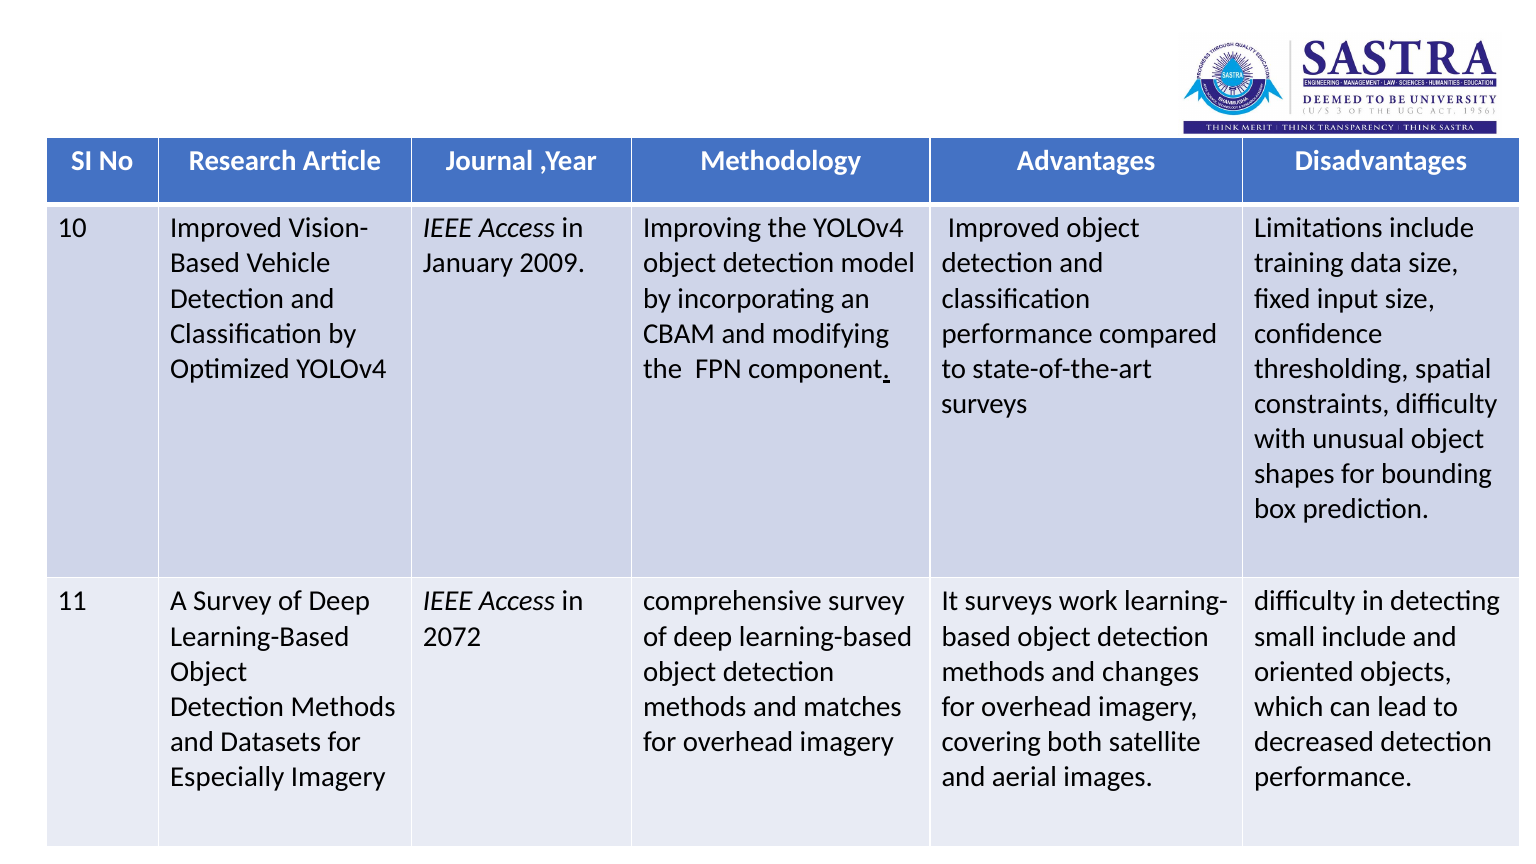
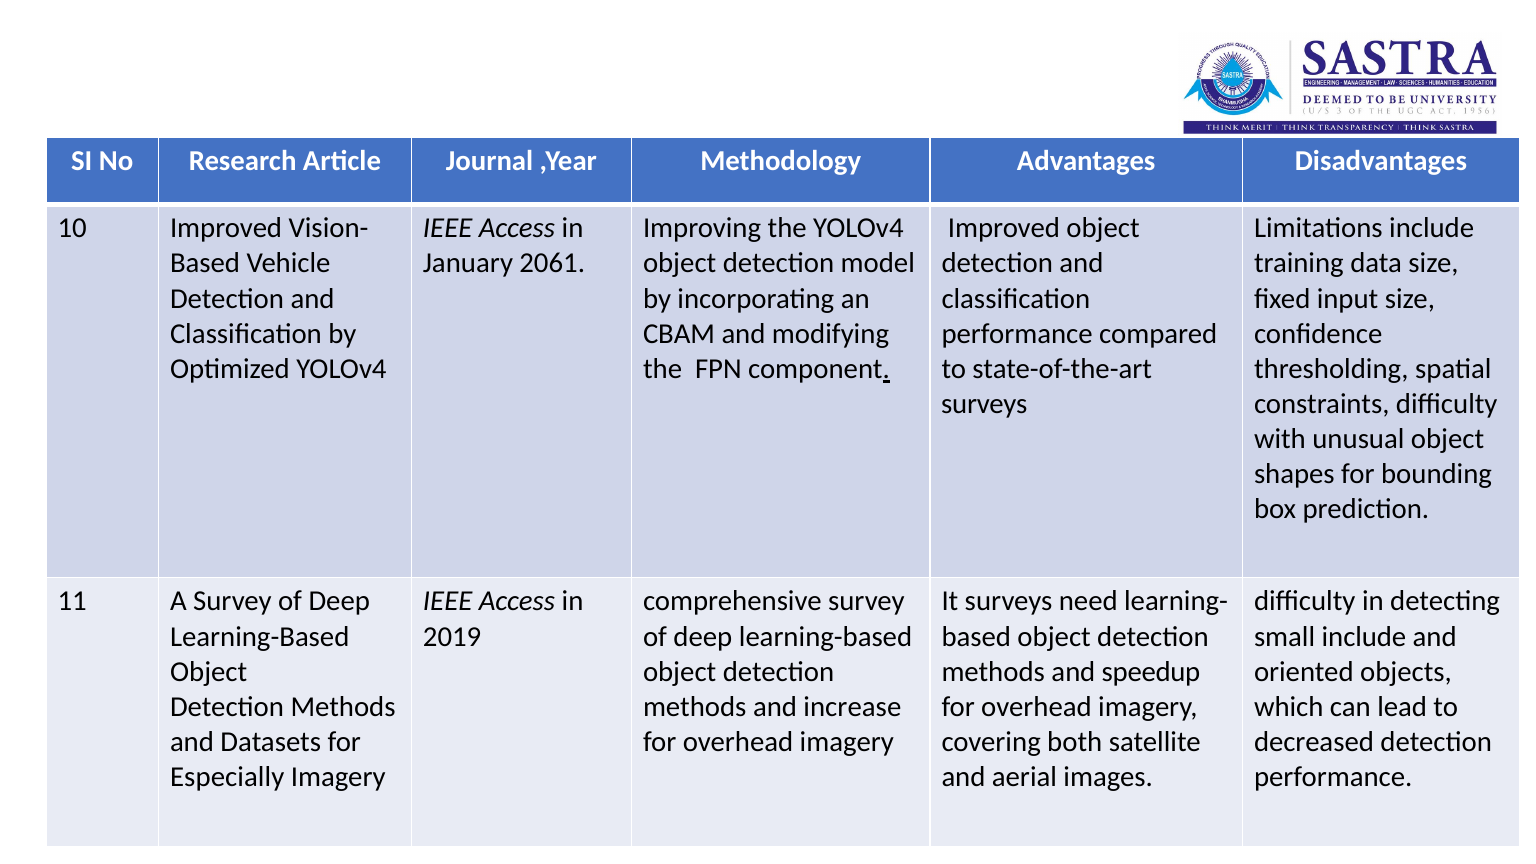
2009: 2009 -> 2061
work: work -> need
2072: 2072 -> 2019
changes: changes -> speedup
matches: matches -> increase
